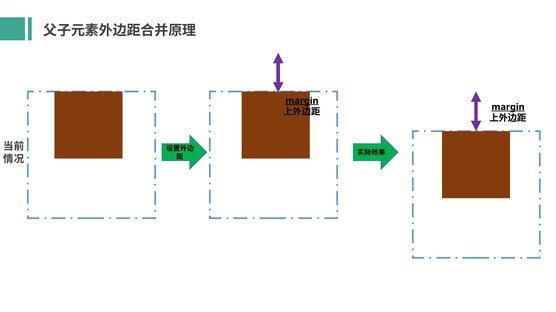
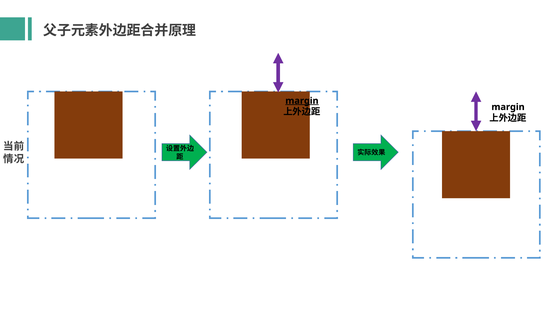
margin at (508, 107) underline: present -> none
